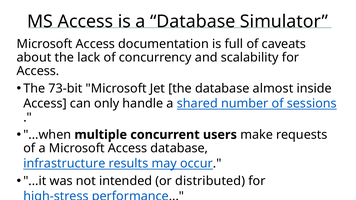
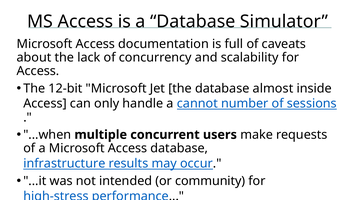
73-bit: 73-bit -> 12-bit
shared: shared -> cannot
distributed: distributed -> community
